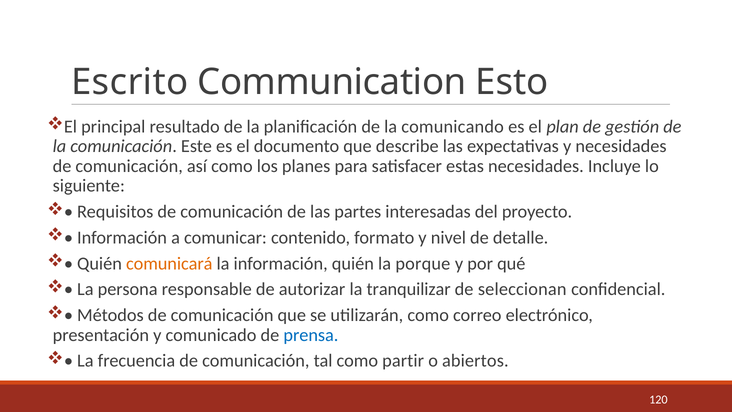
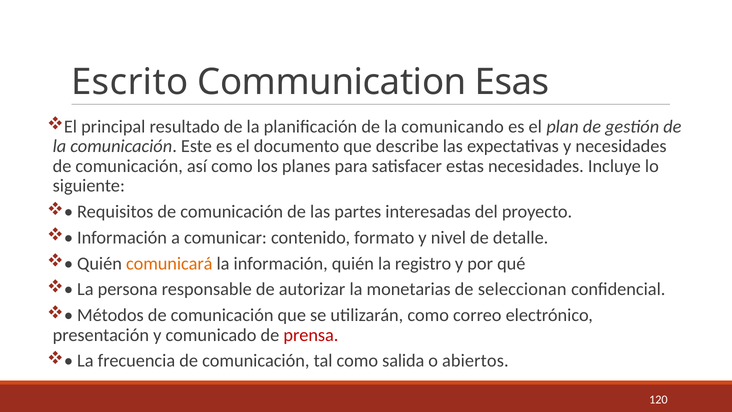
Esto: Esto -> Esas
porque: porque -> registro
tranquilizar: tranquilizar -> monetarias
prensa colour: blue -> red
partir: partir -> salida
